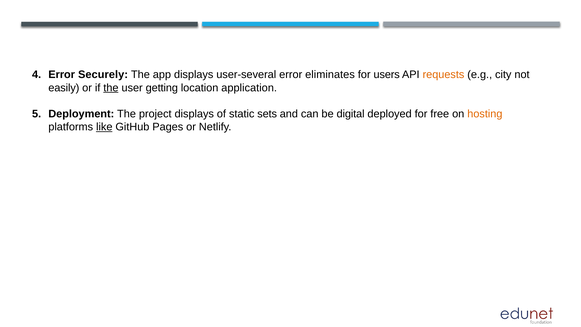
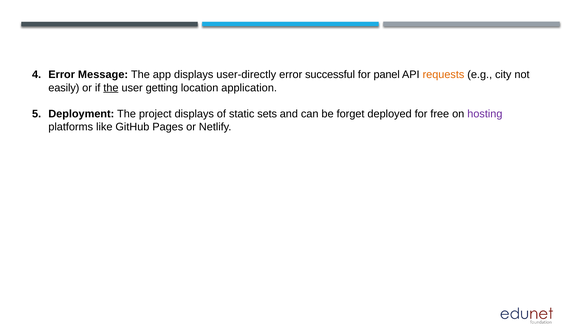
Securely: Securely -> Message
user-several: user-several -> user-directly
eliminates: eliminates -> successful
users: users -> panel
digital: digital -> forget
hosting colour: orange -> purple
like underline: present -> none
